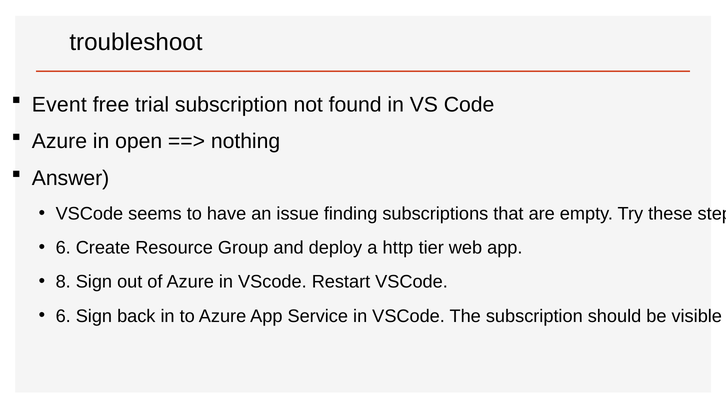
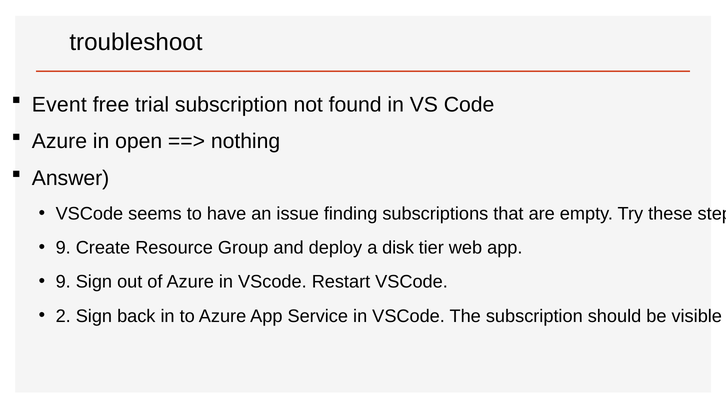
6 at (63, 248): 6 -> 9
http: http -> disk
8 at (63, 282): 8 -> 9
6 at (63, 316): 6 -> 2
